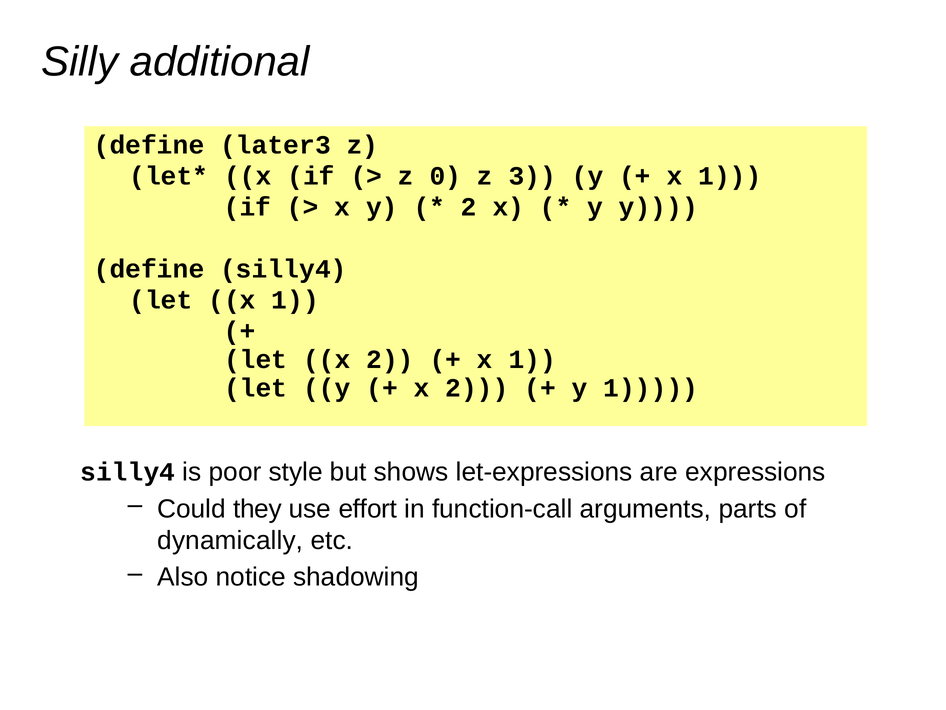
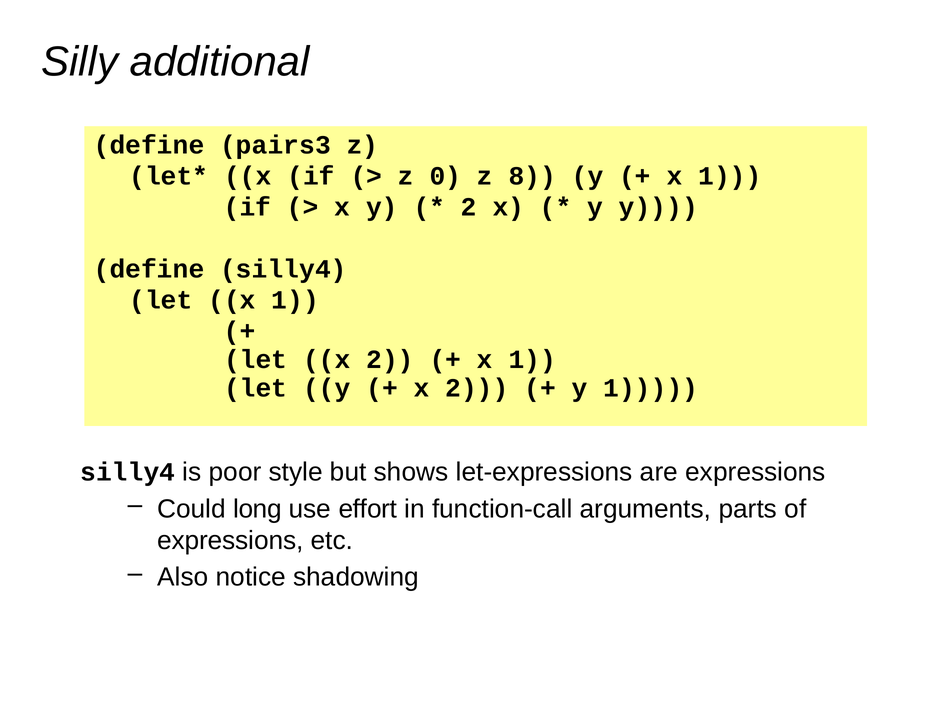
later3: later3 -> pairs3
3: 3 -> 8
they: they -> long
dynamically at (230, 540): dynamically -> expressions
